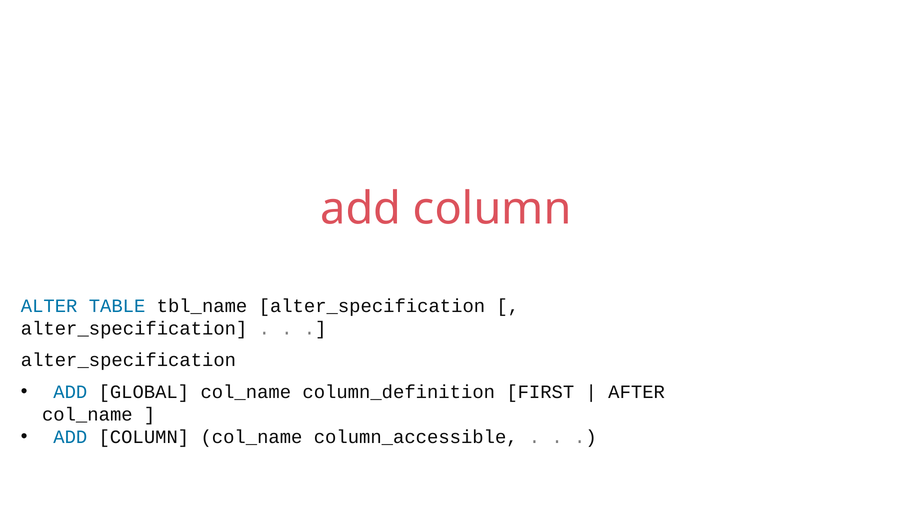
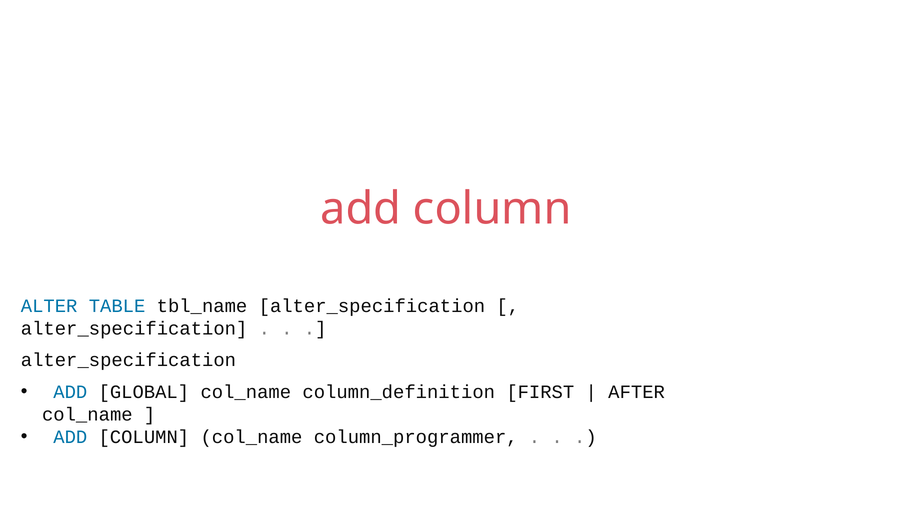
column_accessible: column_accessible -> column_programmer
